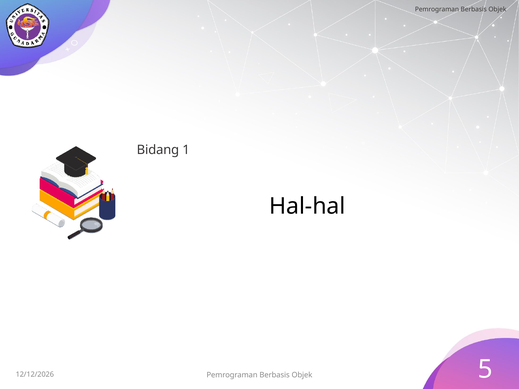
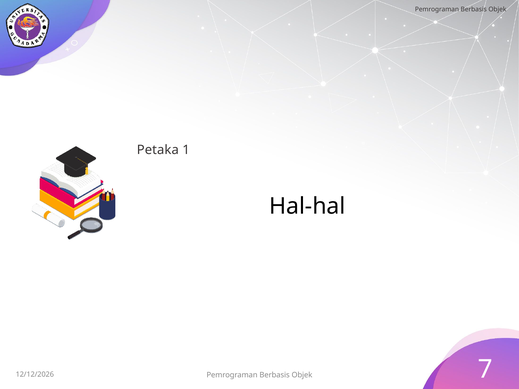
Bidang: Bidang -> Petaka
5: 5 -> 7
